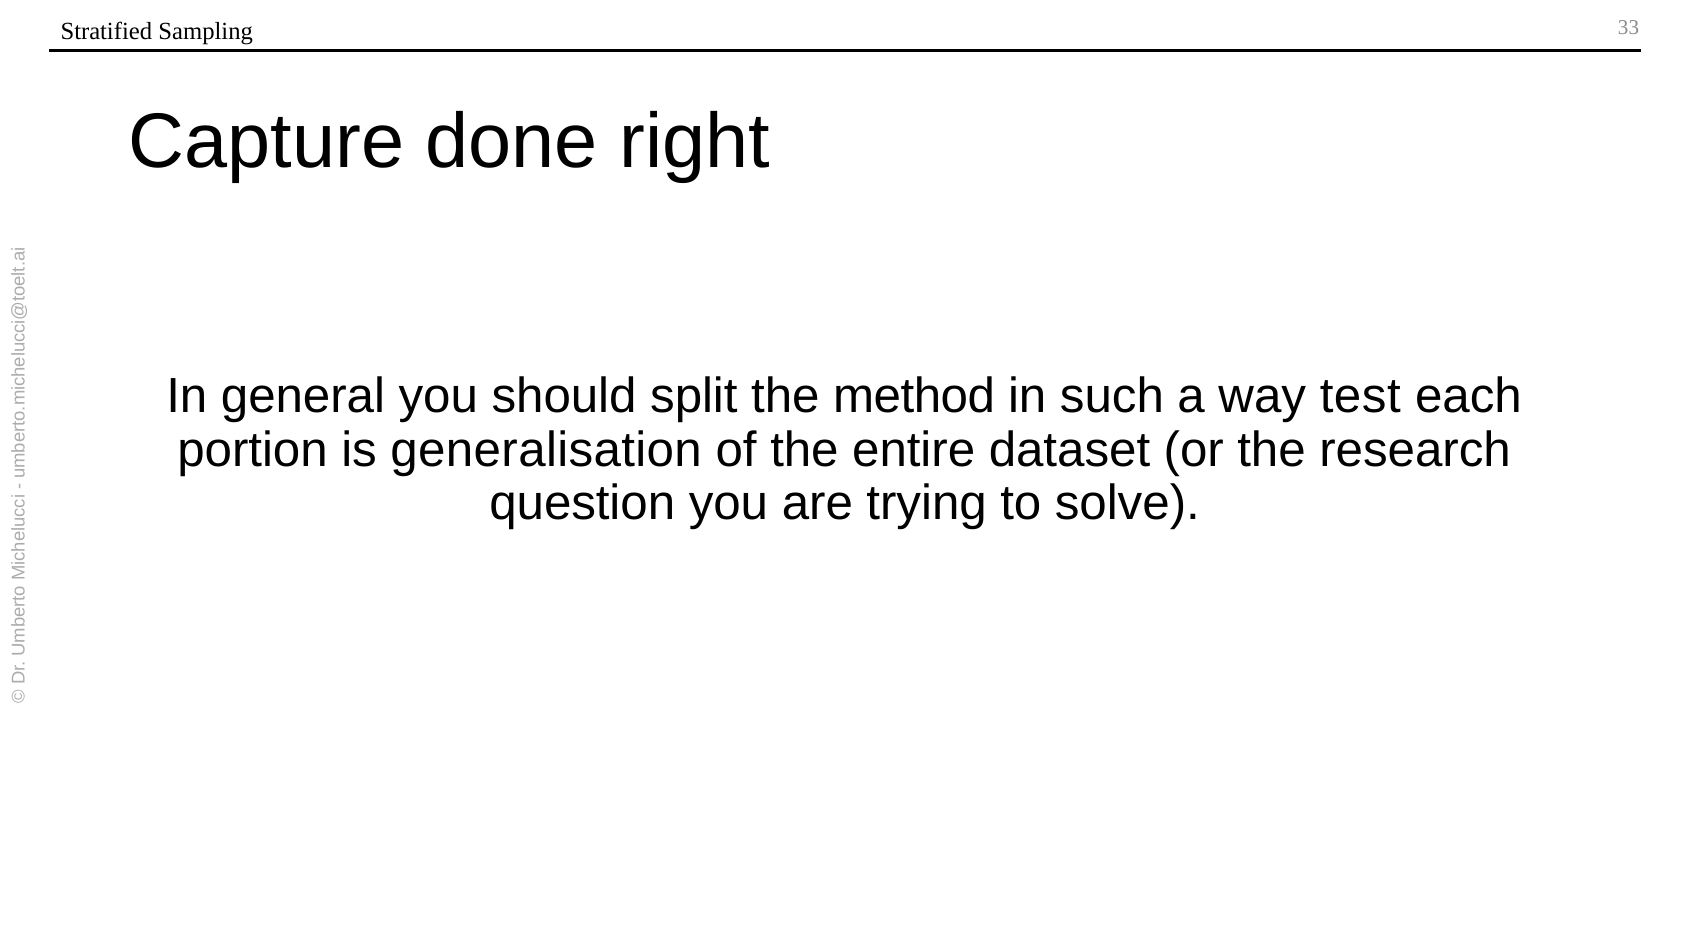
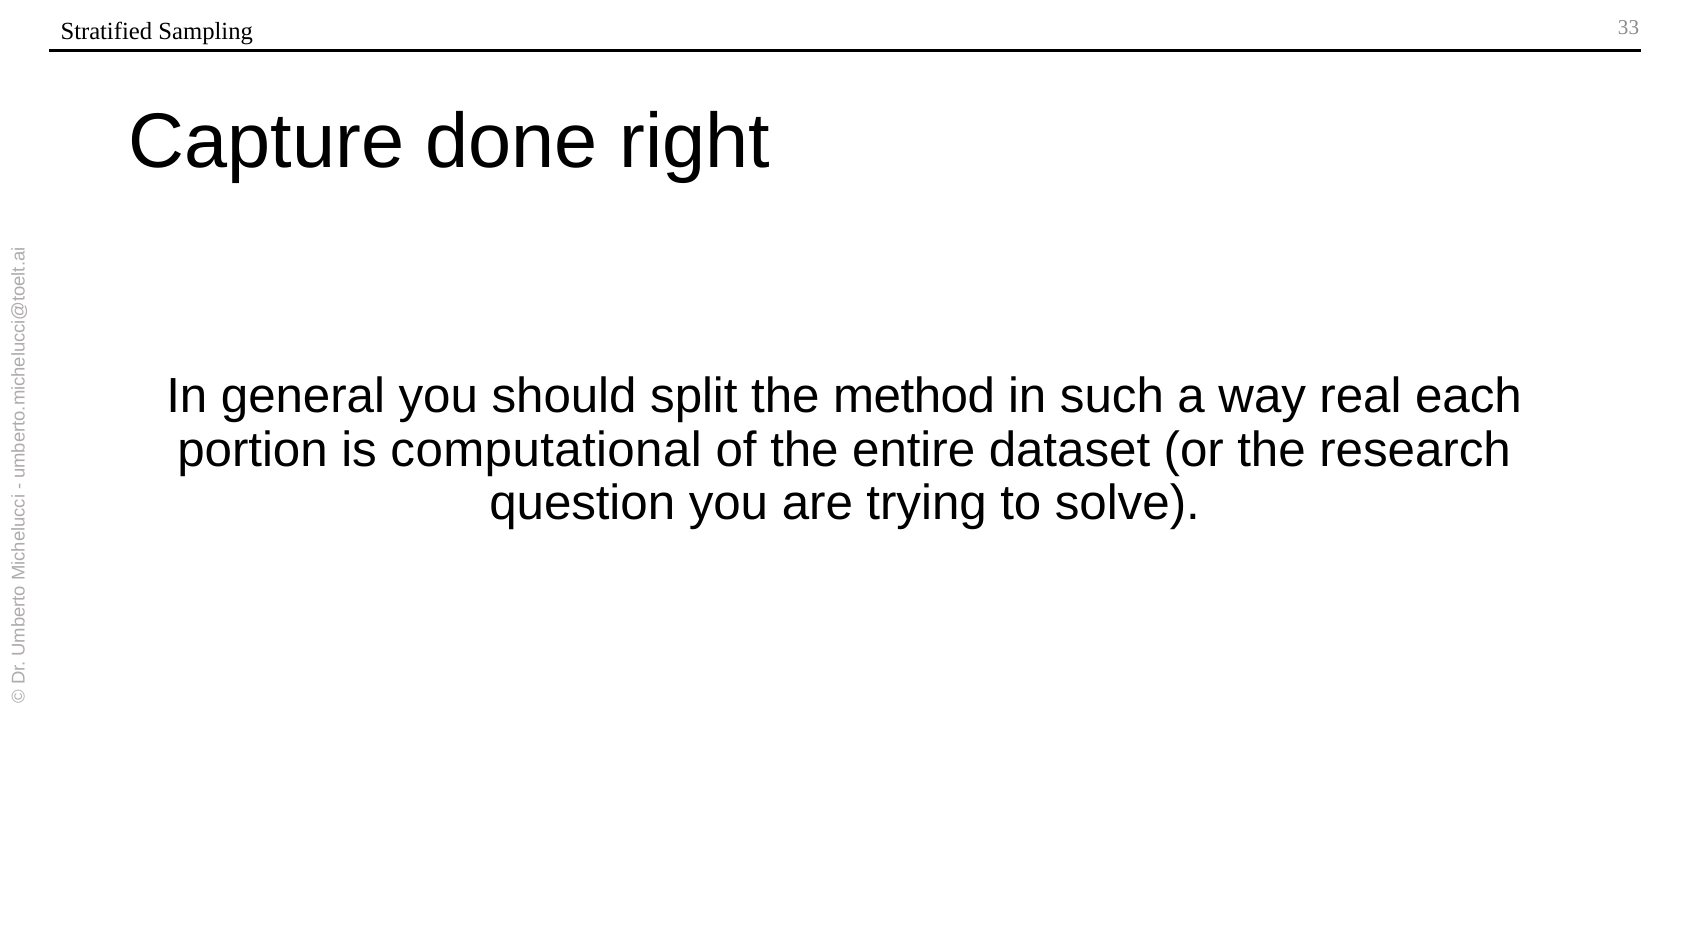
test: test -> real
generalisation: generalisation -> computational
